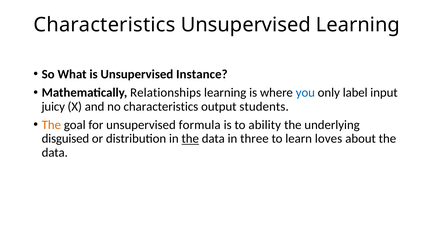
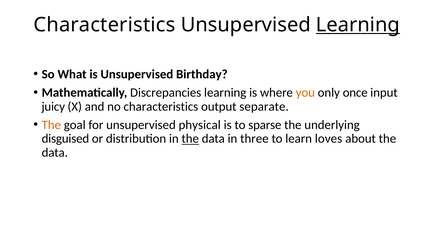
Learning at (358, 25) underline: none -> present
Instance: Instance -> Birthday
Relationships: Relationships -> Discrepancies
you colour: blue -> orange
label: label -> once
students: students -> separate
formula: formula -> physical
ability: ability -> sparse
